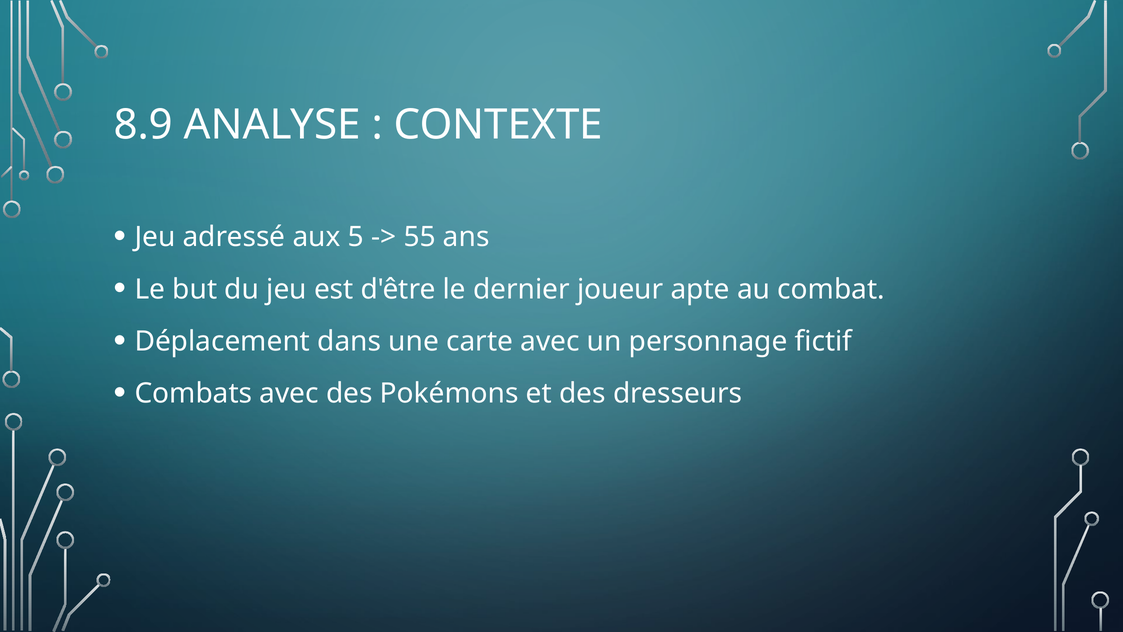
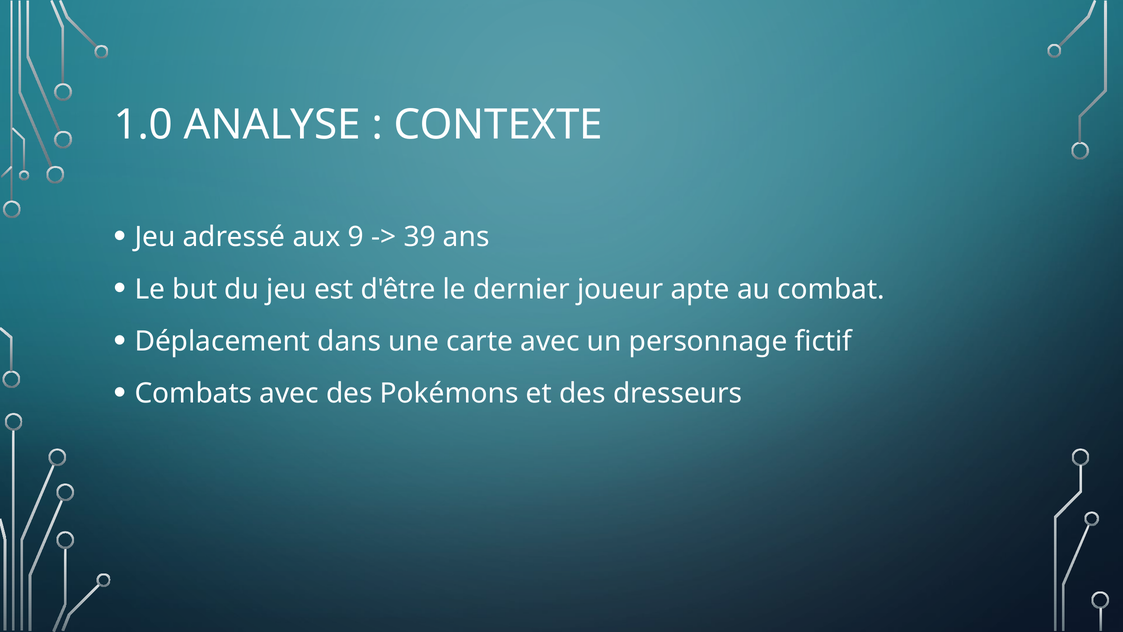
8.9: 8.9 -> 1.0
5: 5 -> 9
55: 55 -> 39
